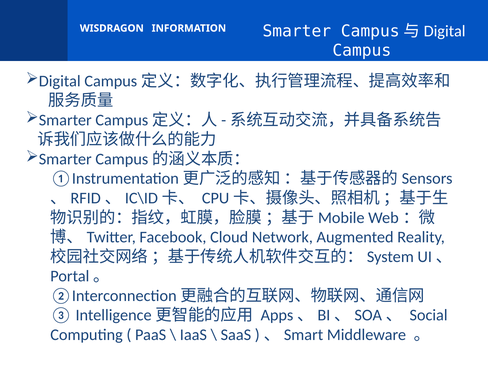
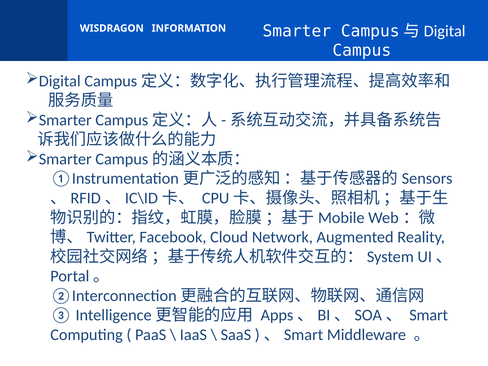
Social: Social -> Smart
